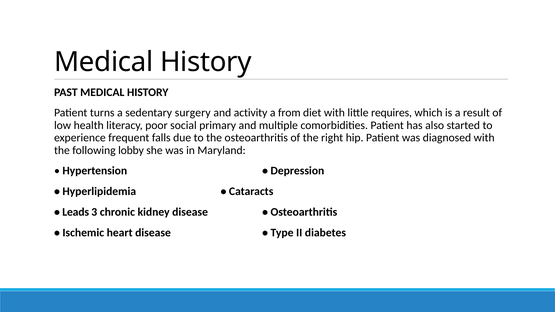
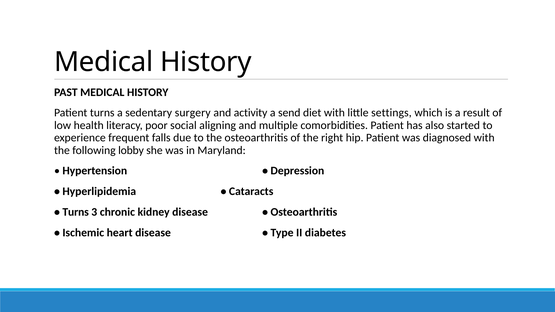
from: from -> send
requires: requires -> settings
primary: primary -> aligning
Leads at (76, 212): Leads -> Turns
